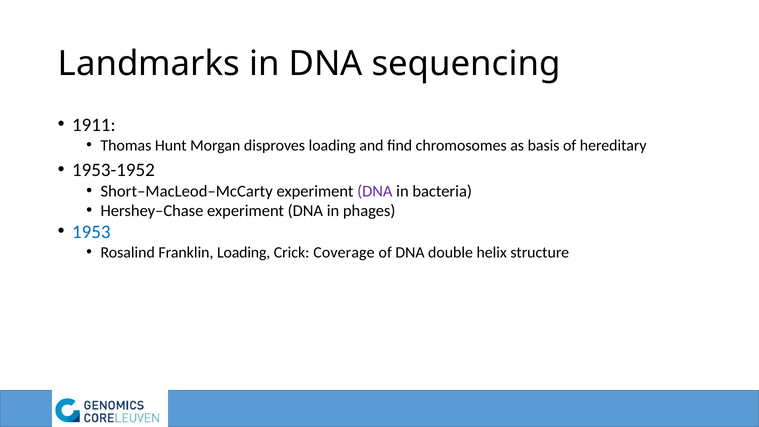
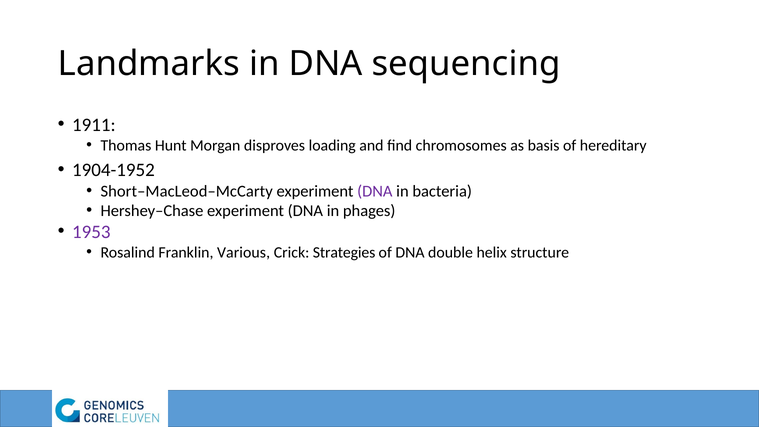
1953-1952: 1953-1952 -> 1904-1952
1953 colour: blue -> purple
Franklin Loading: Loading -> Various
Coverage: Coverage -> Strategies
